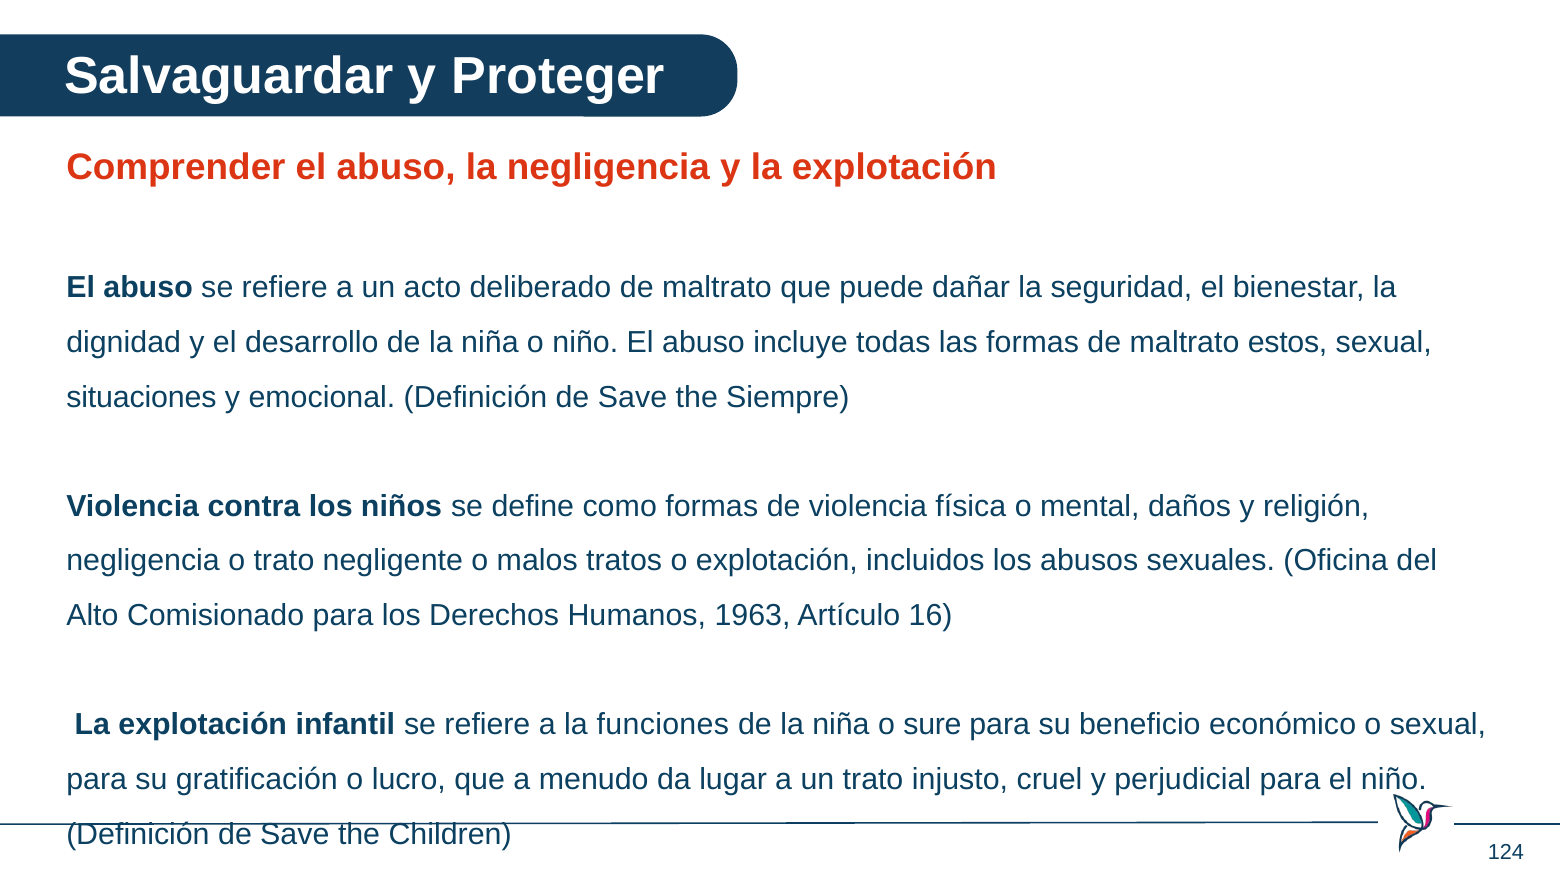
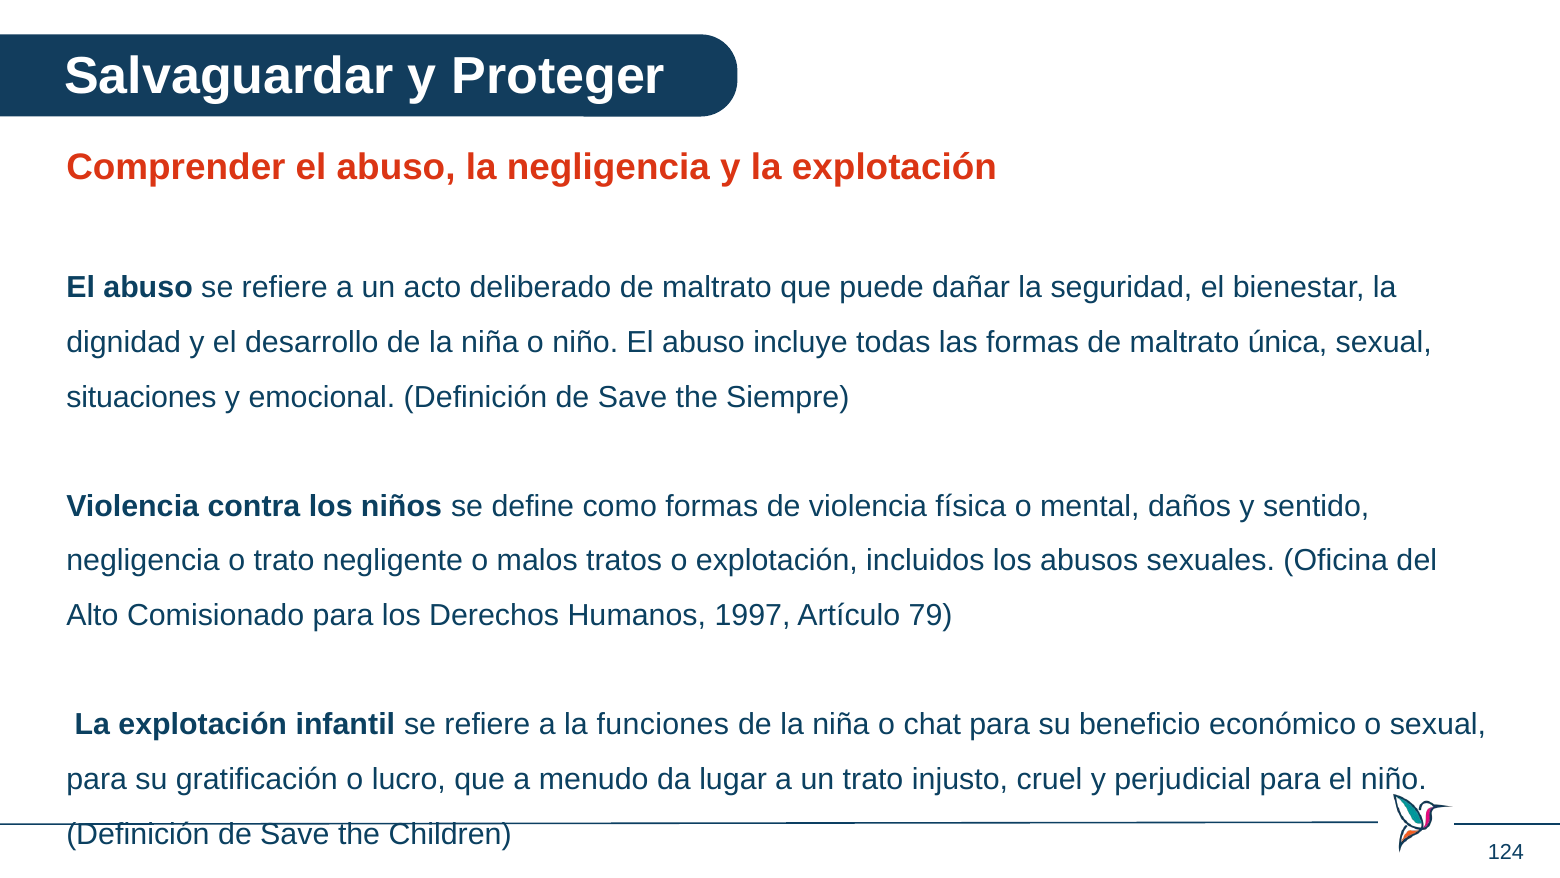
estos: estos -> única
religión: religión -> sentido
1963: 1963 -> 1997
16: 16 -> 79
sure: sure -> chat
